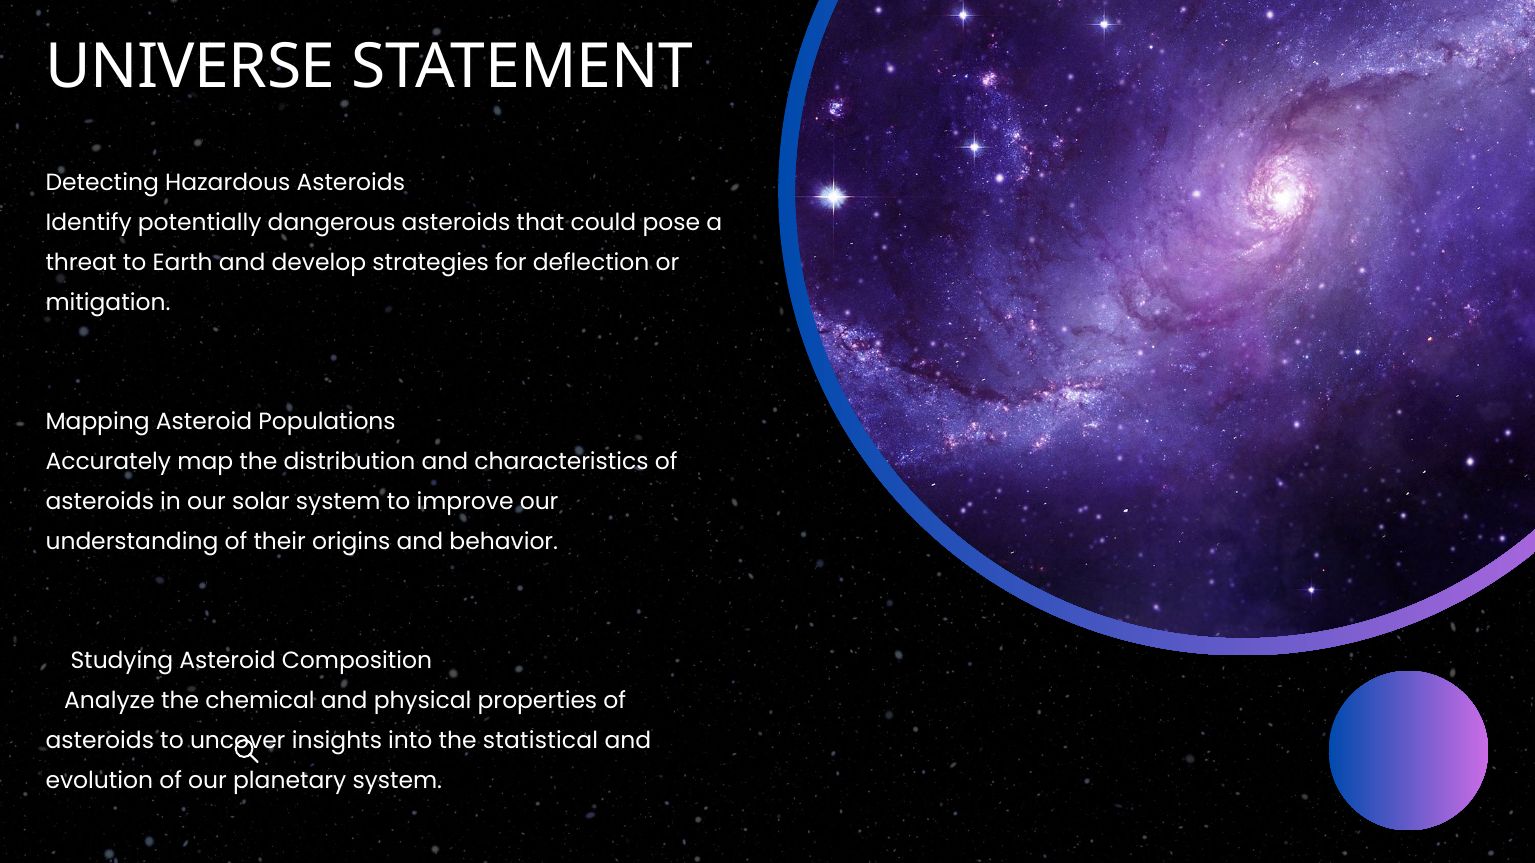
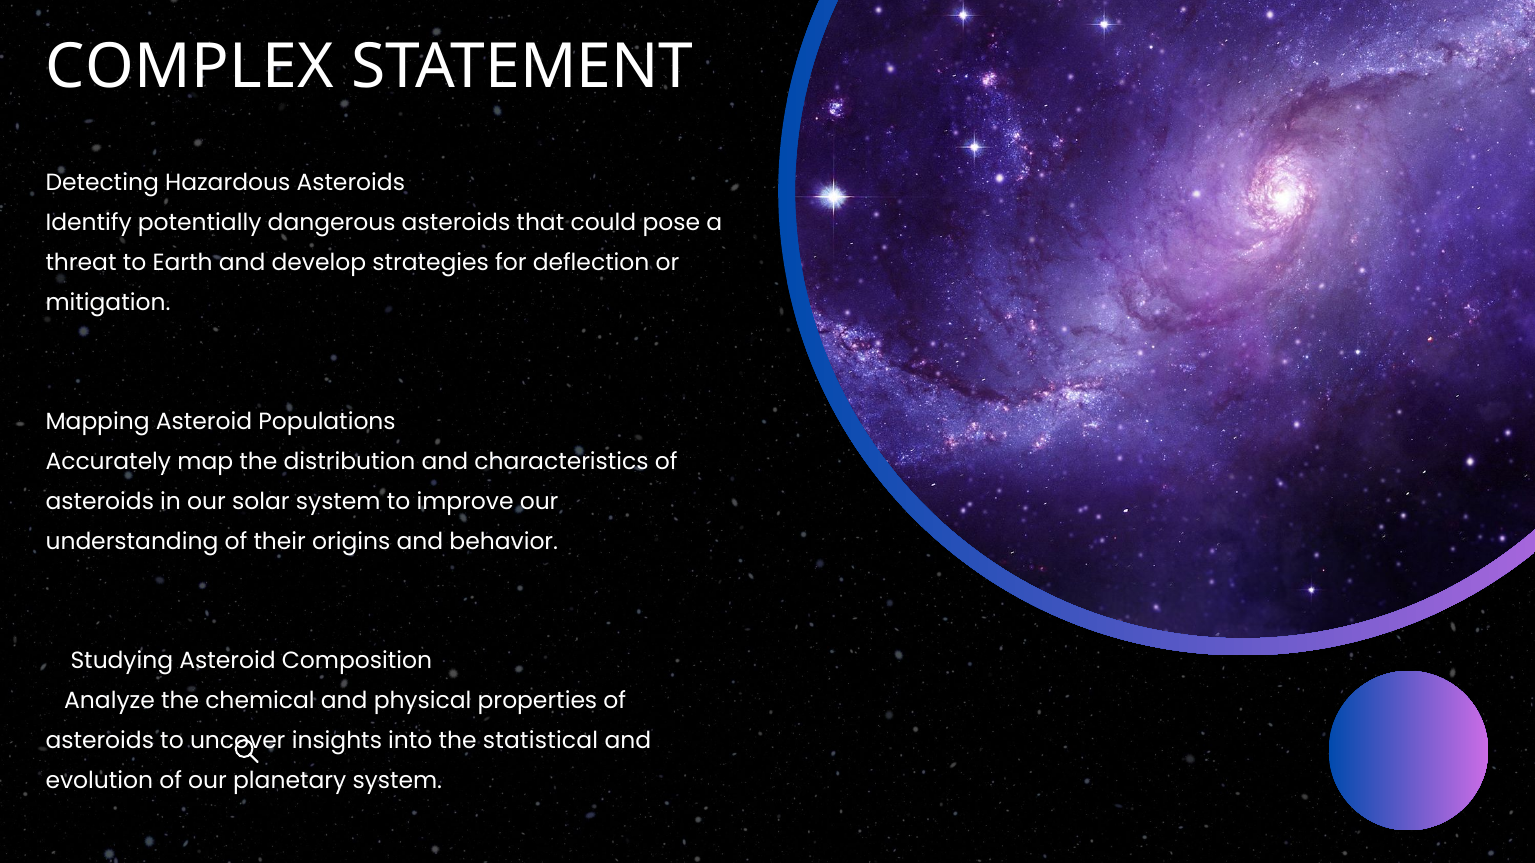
UNIVERSE: UNIVERSE -> COMPLEX
